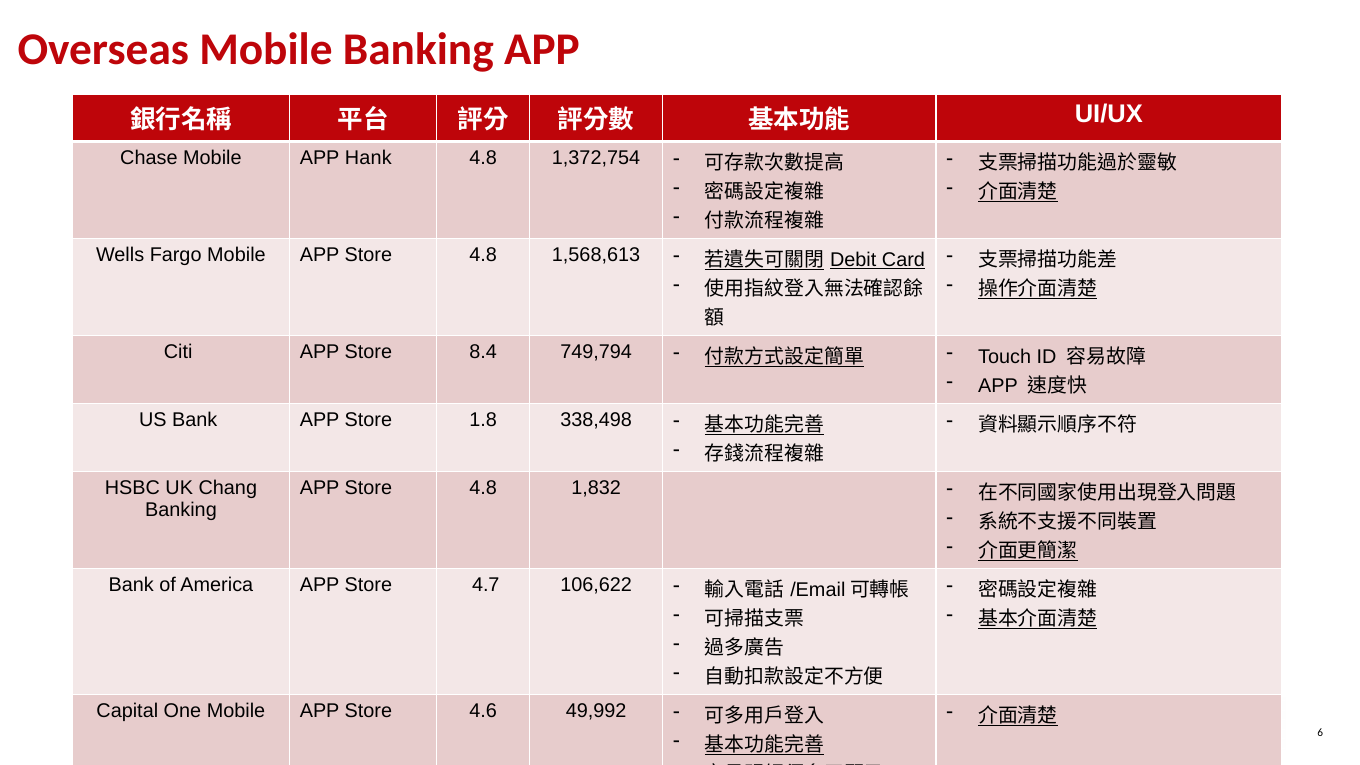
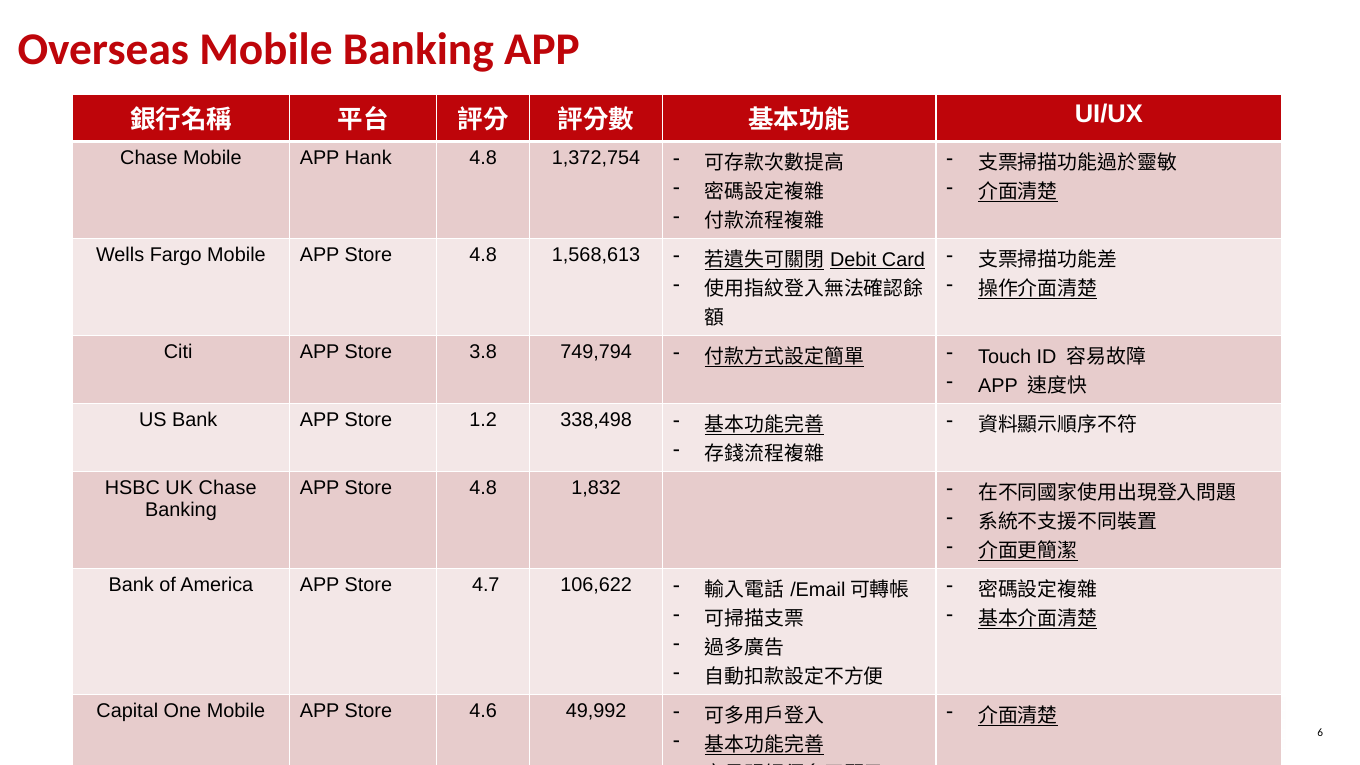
8.4: 8.4 -> 3.8
1.8: 1.8 -> 1.2
UK Chang: Chang -> Chase
